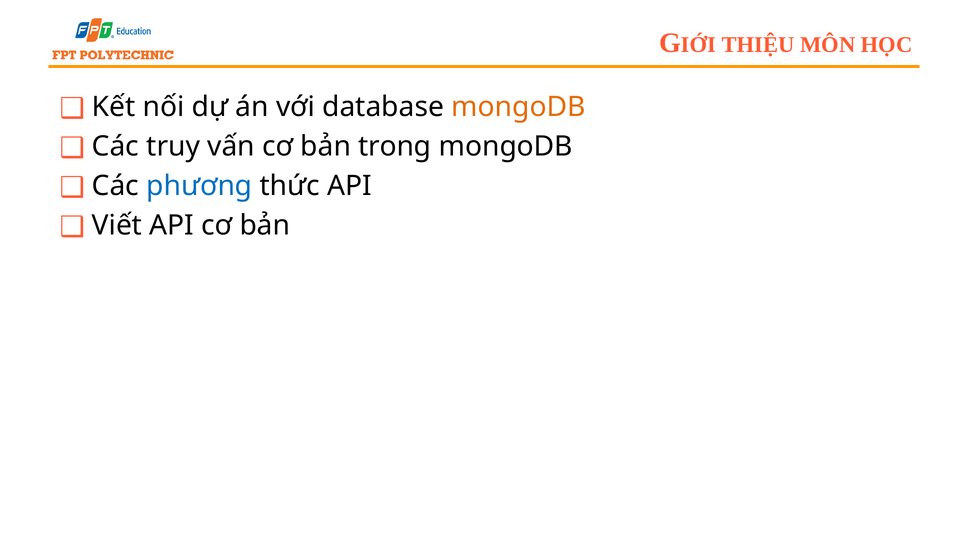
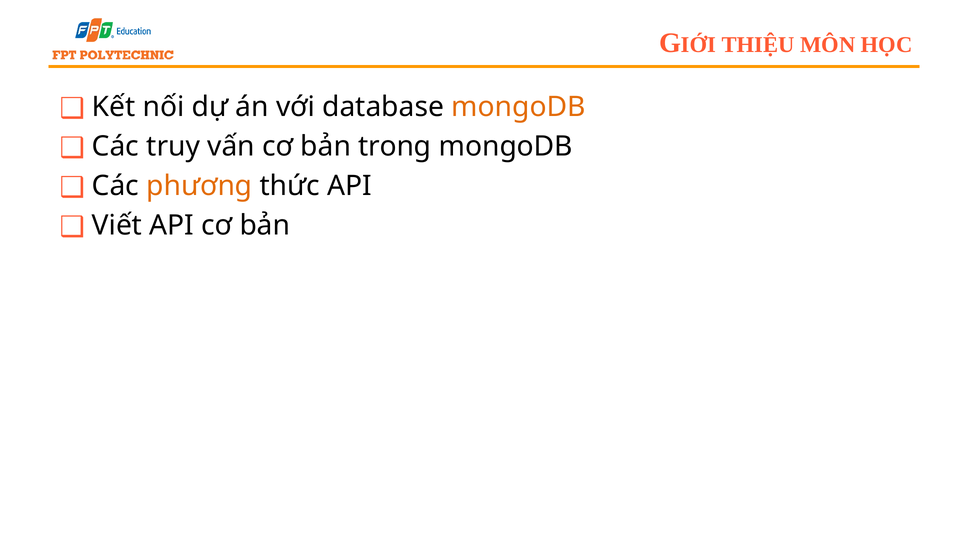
phương colour: blue -> orange
